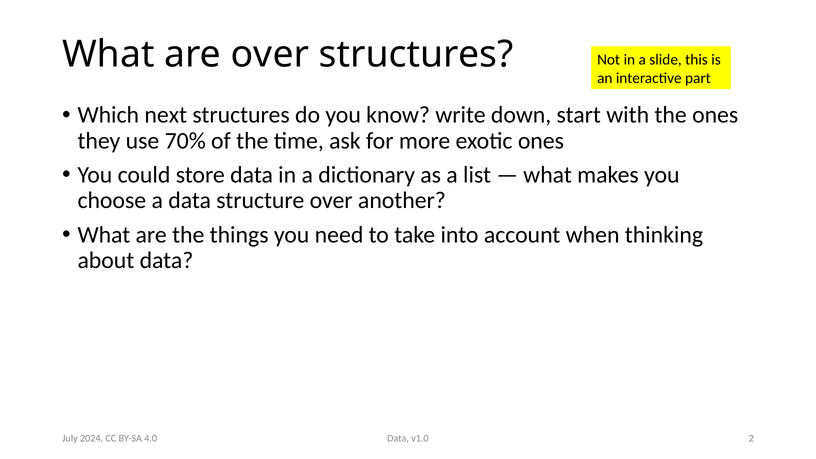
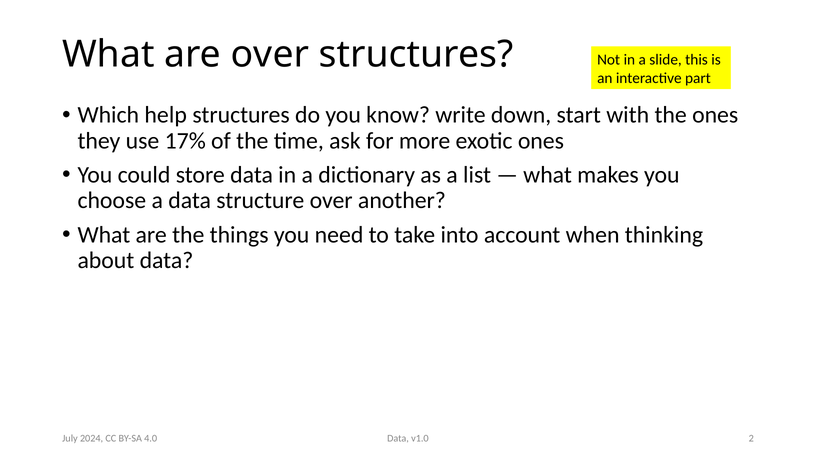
next: next -> help
70%: 70% -> 17%
